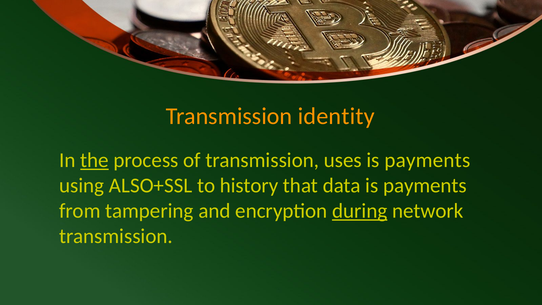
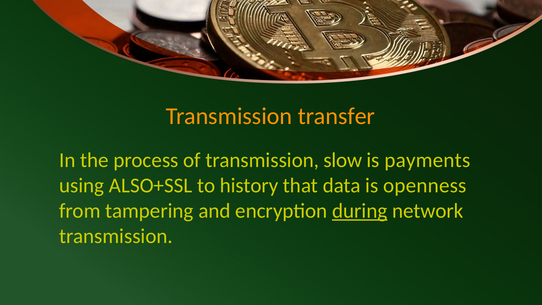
identity: identity -> transfer
the underline: present -> none
uses: uses -> slow
data is payments: payments -> openness
